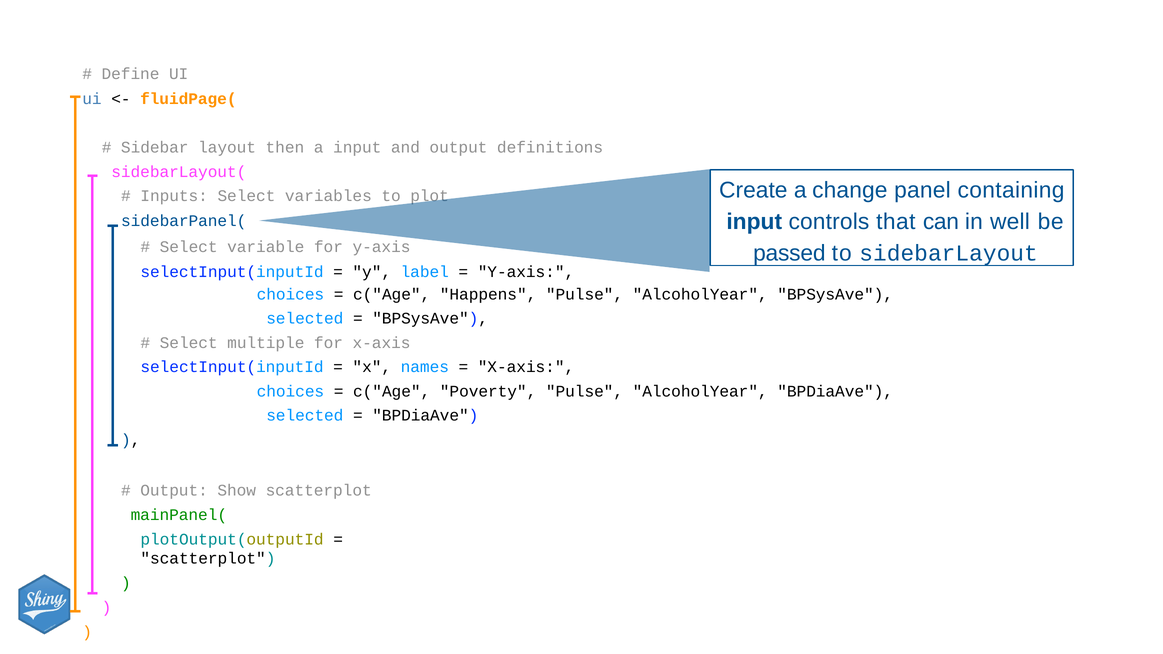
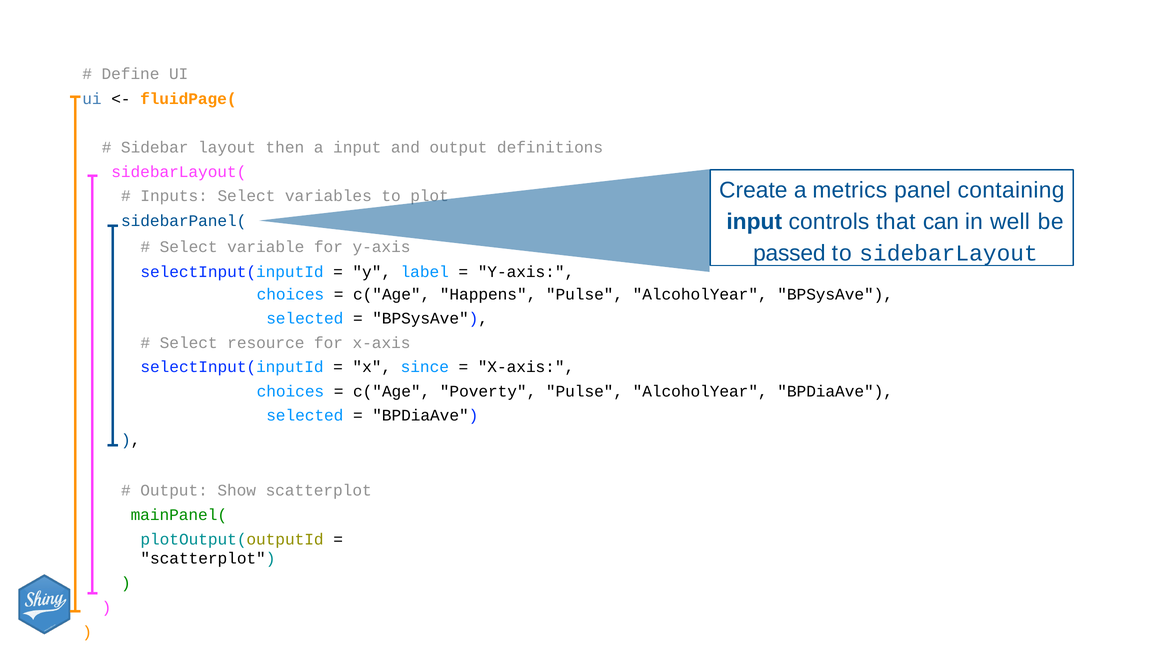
change: change -> metrics
multiple: multiple -> resource
names: names -> since
